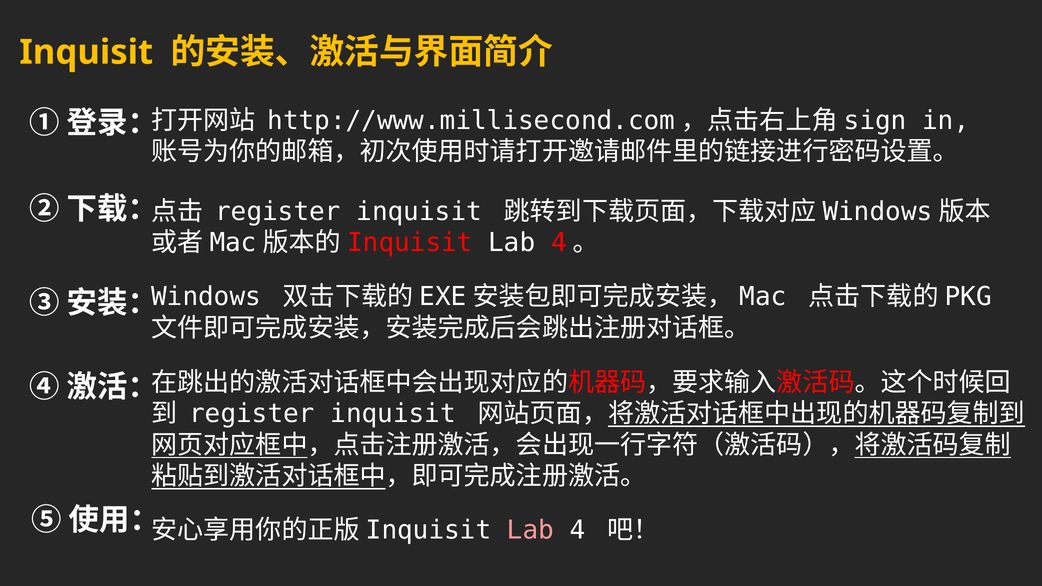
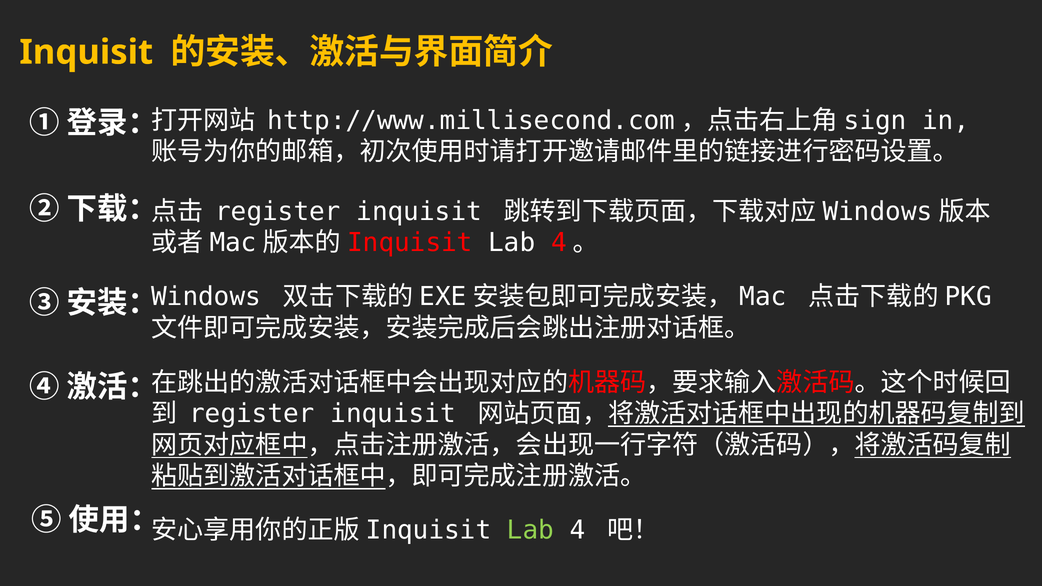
Lab at (531, 530) colour: pink -> light green
